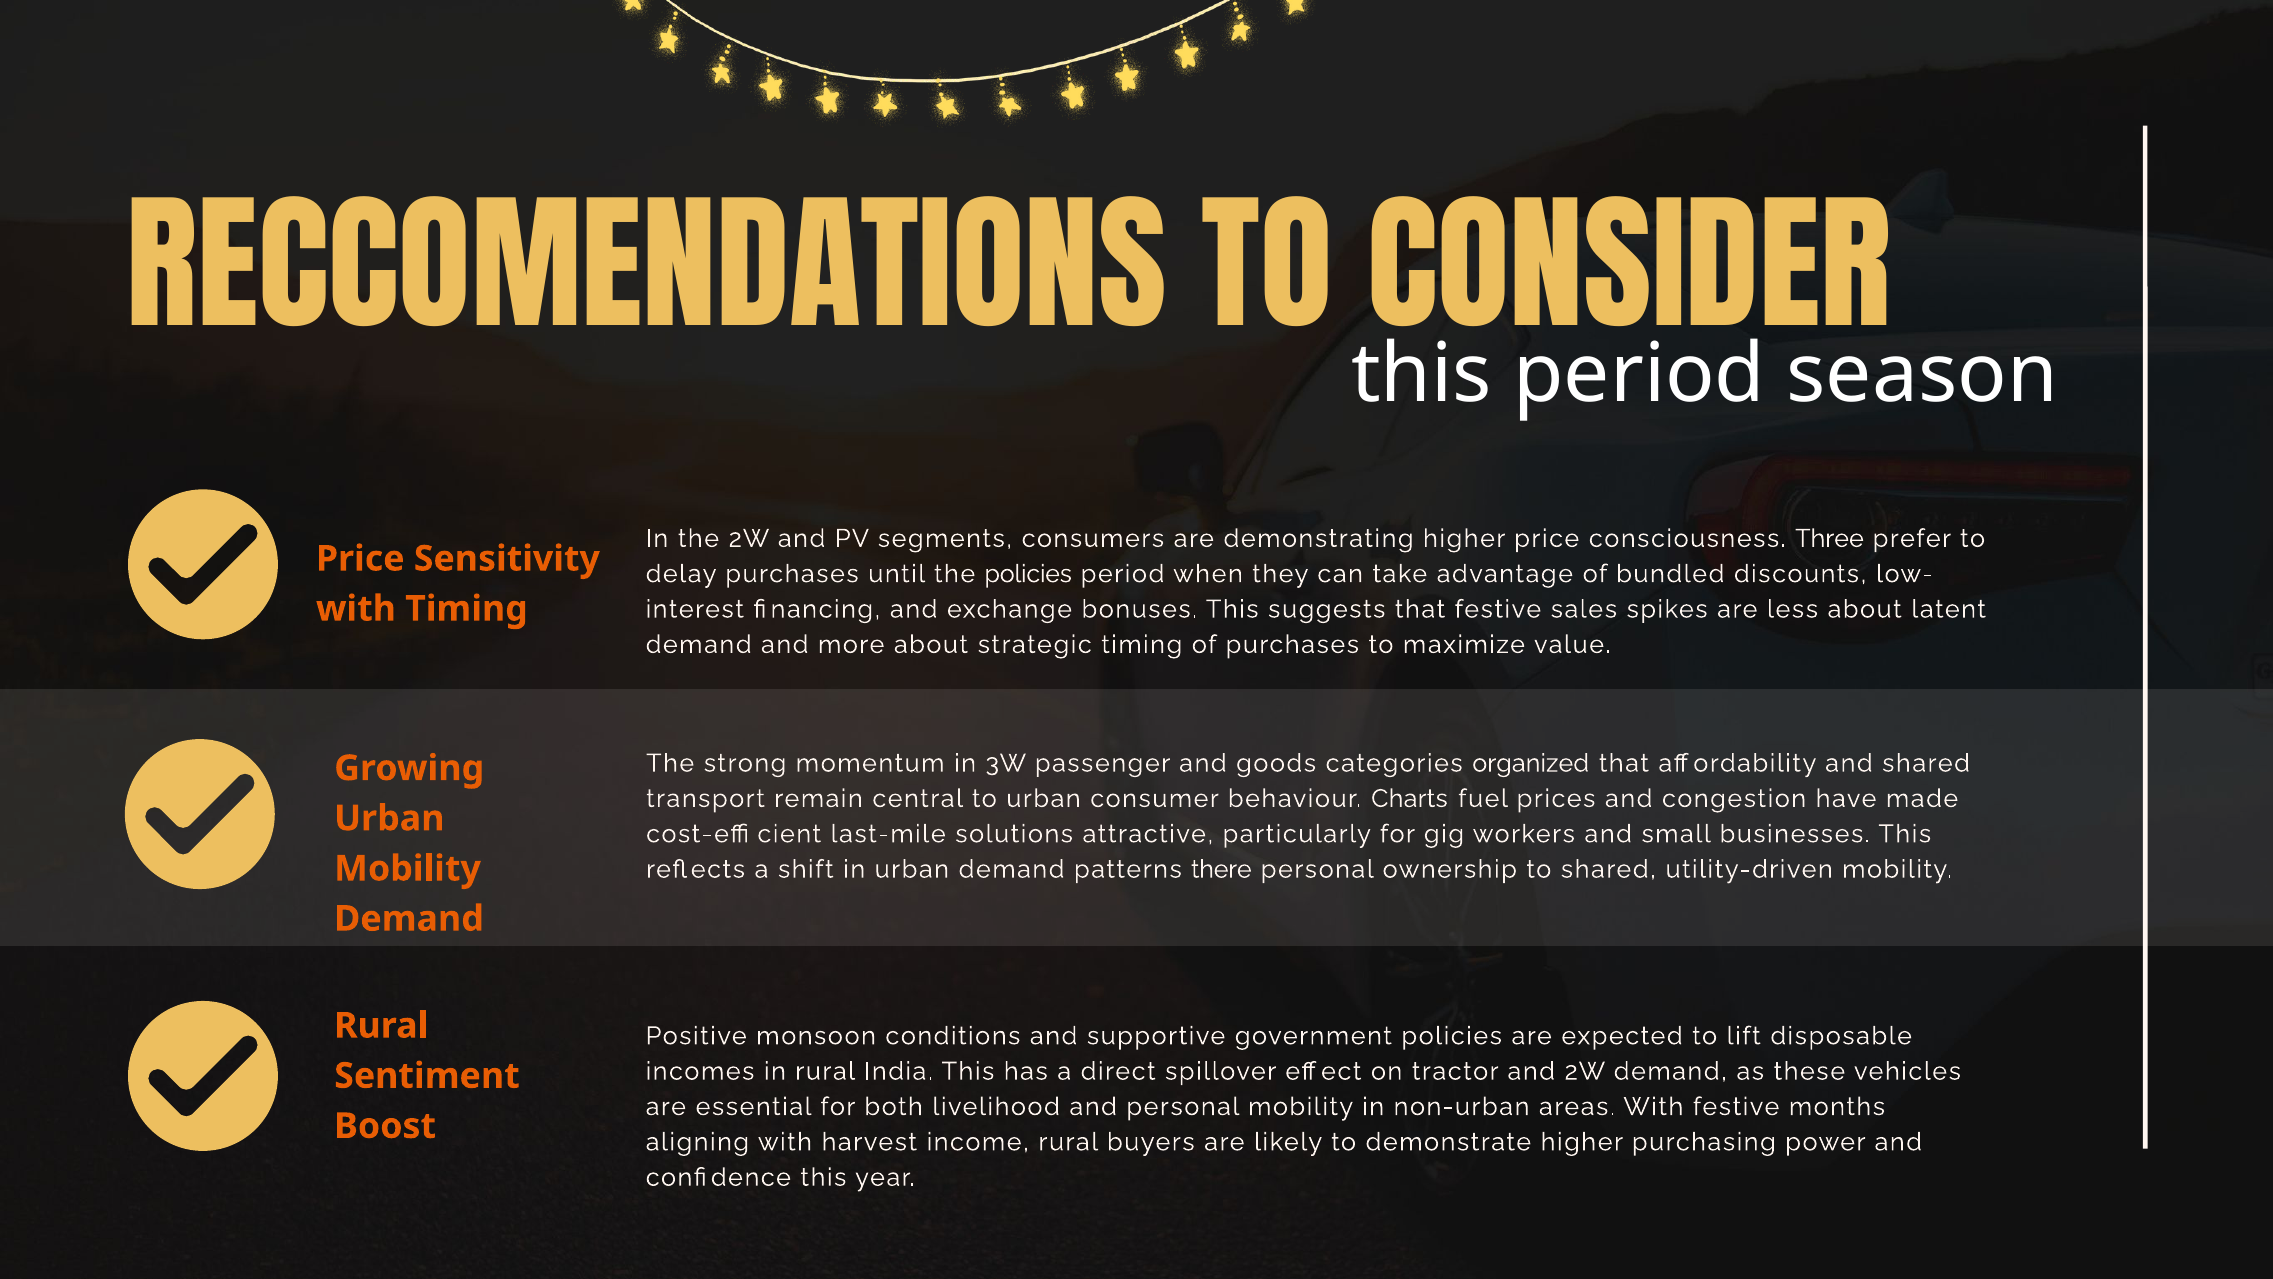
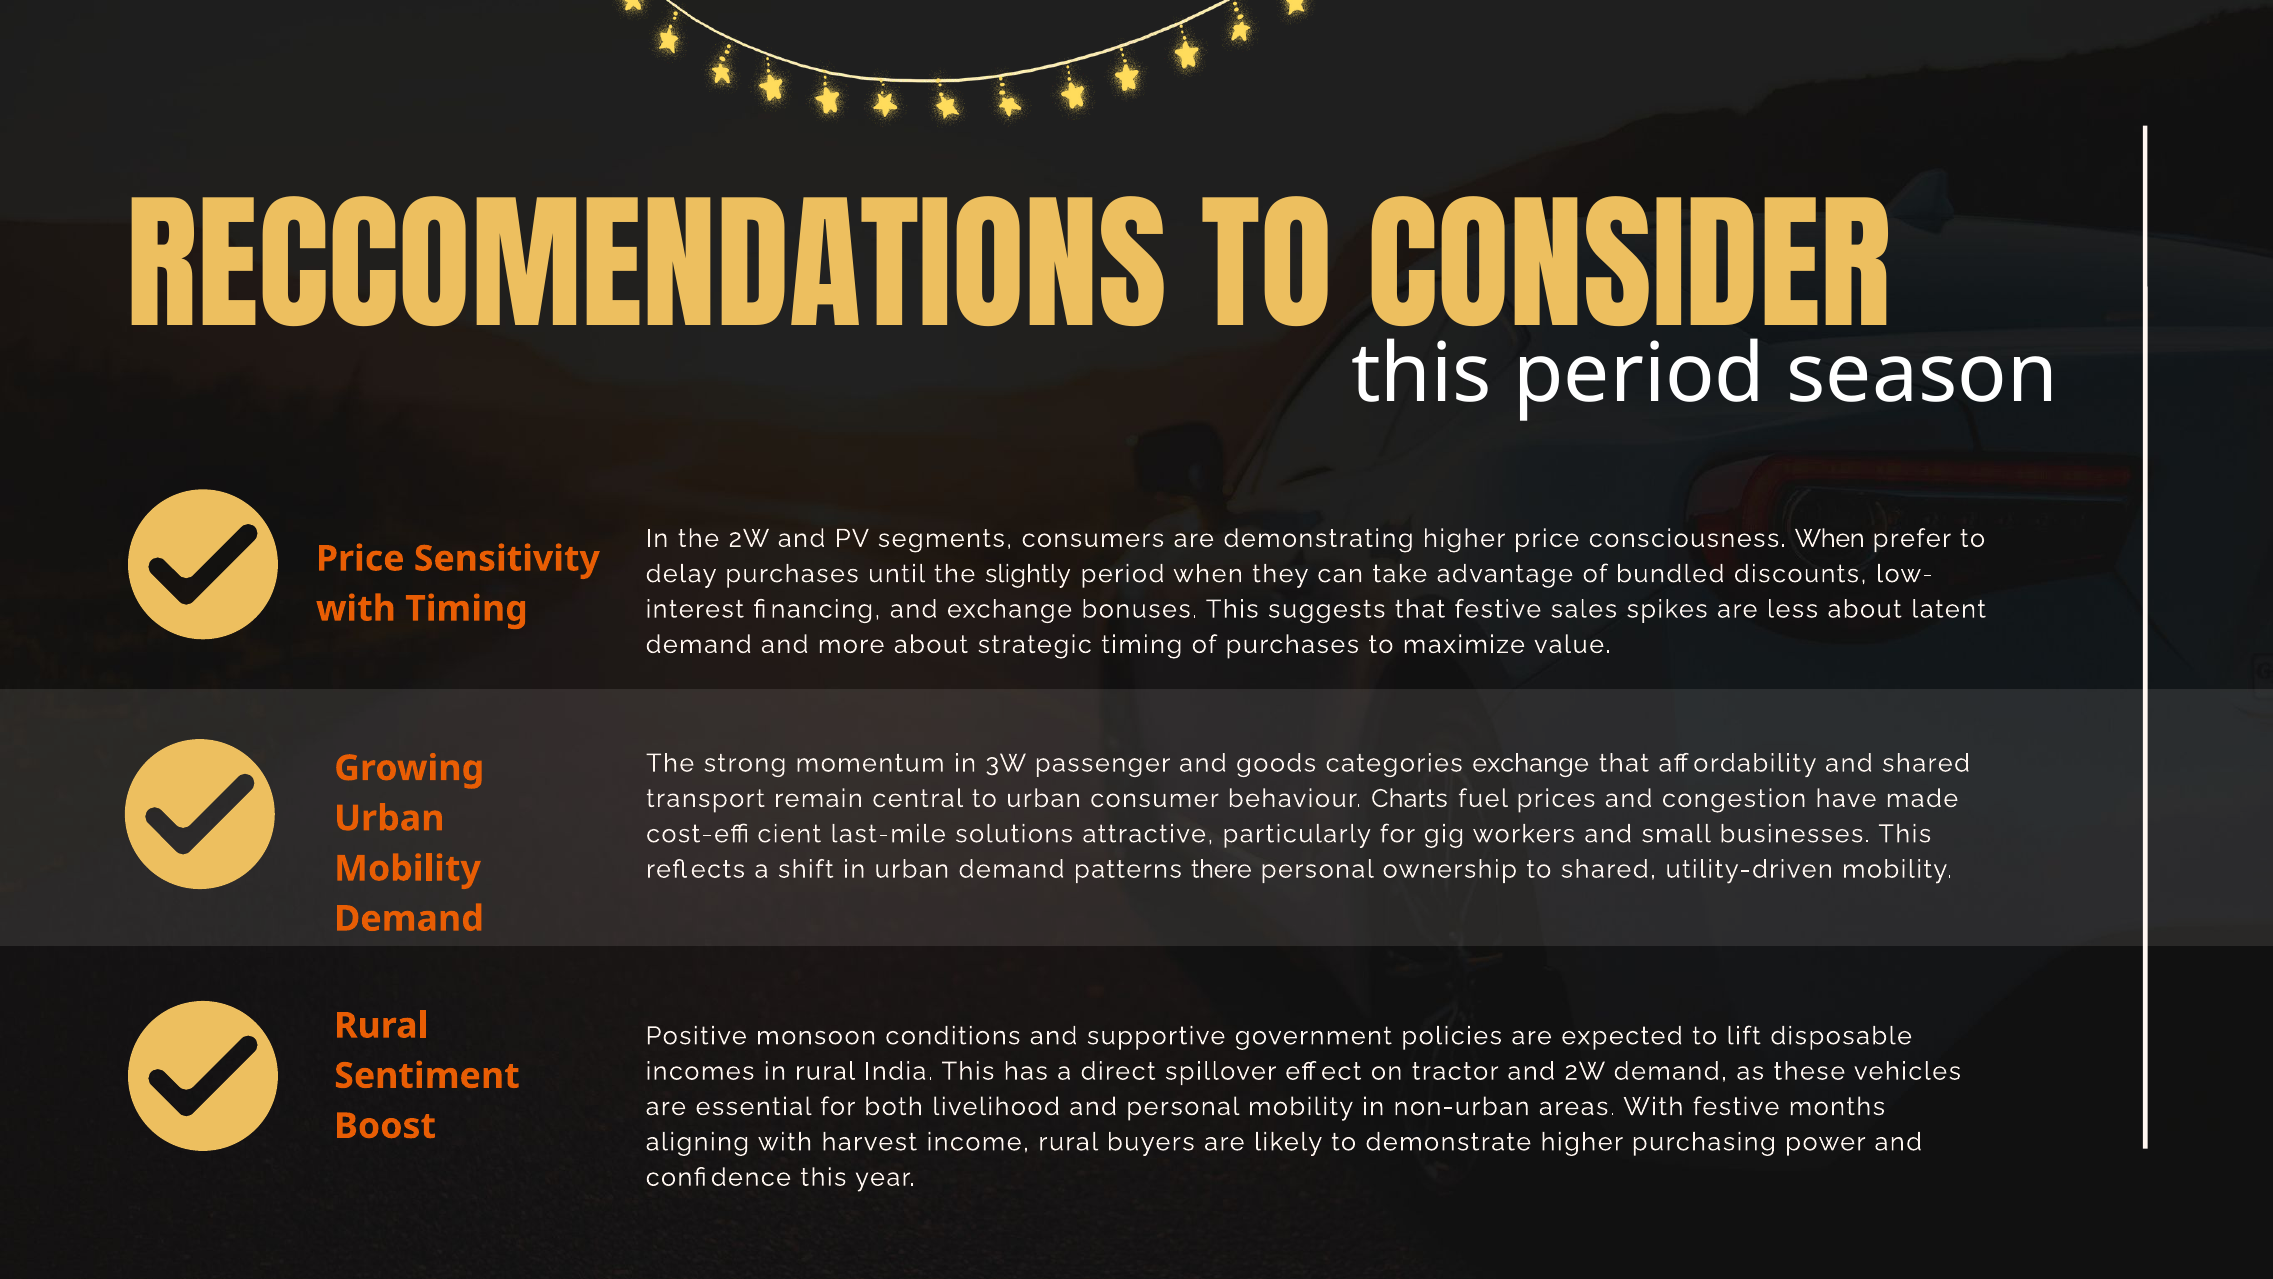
consciousness Three: Three -> When
the policies: policies -> slightly
categories organized: organized -> exchange
